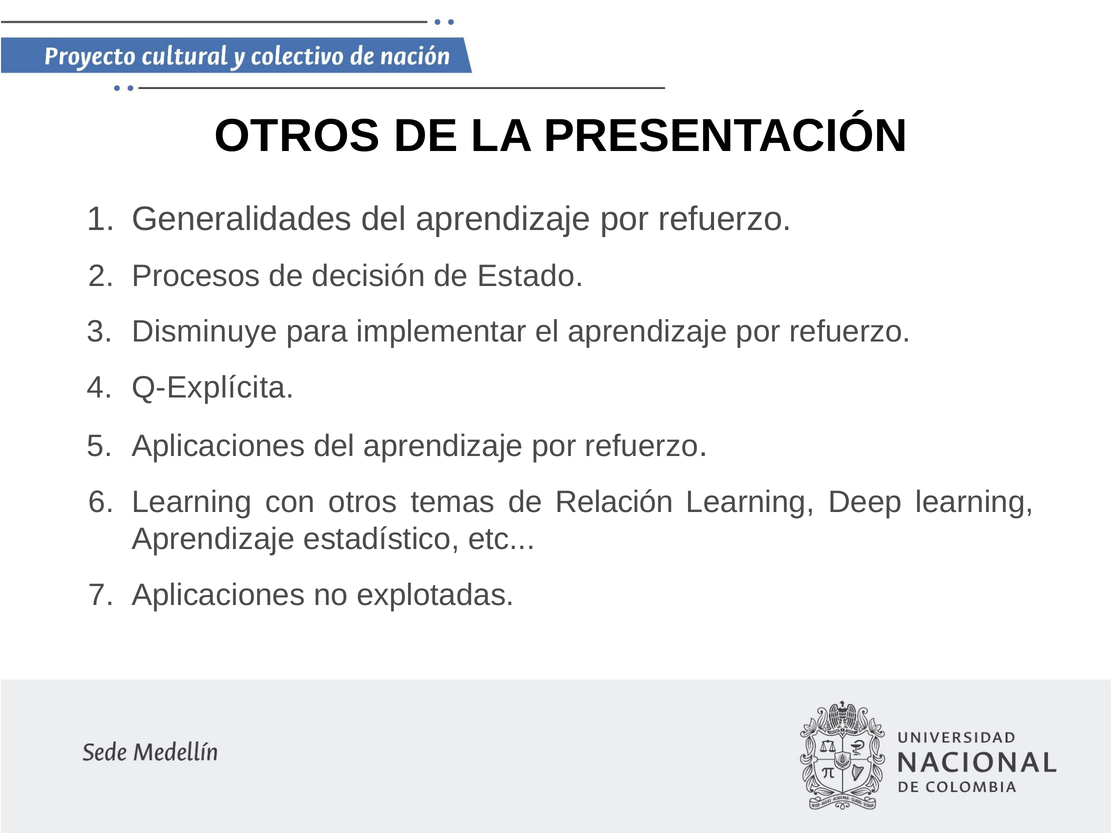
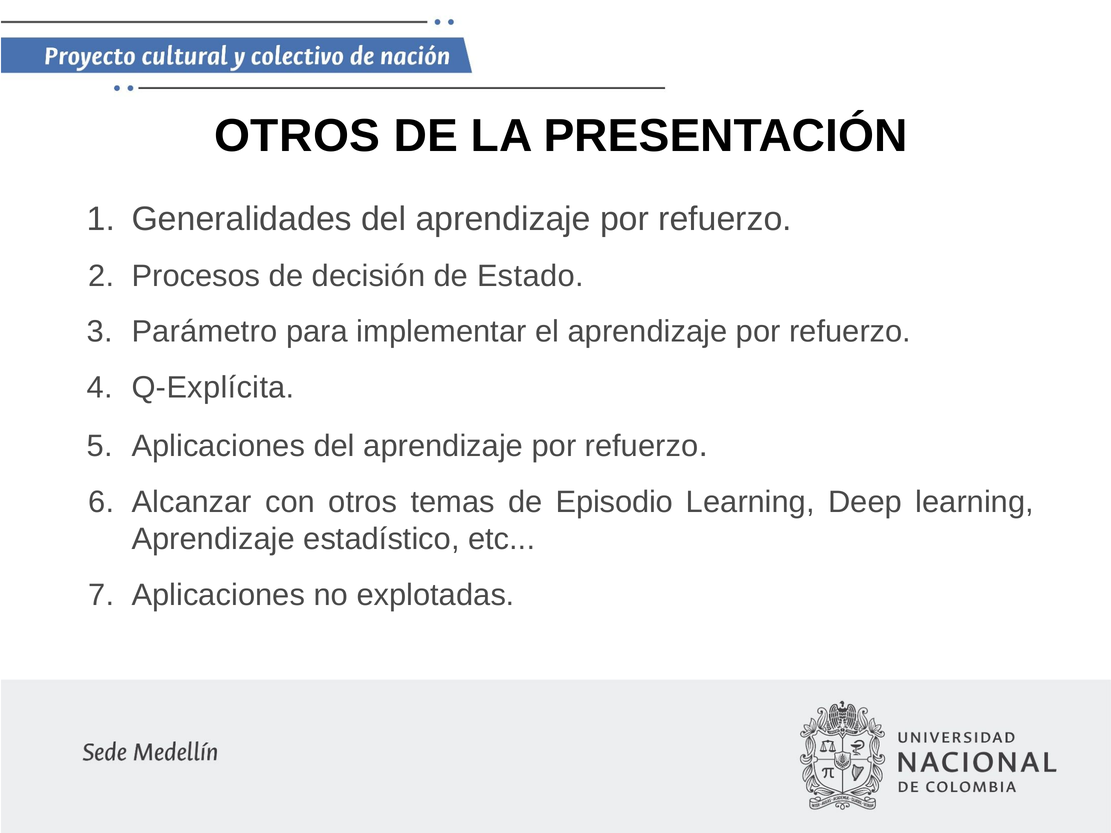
Disminuye: Disminuye -> Parámetro
Learning at (192, 502): Learning -> Alcanzar
Relación: Relación -> Episodio
